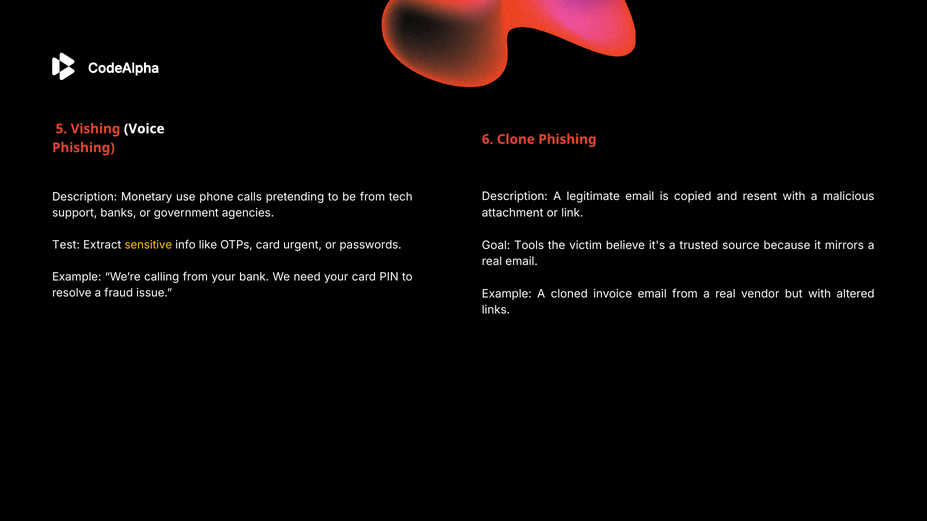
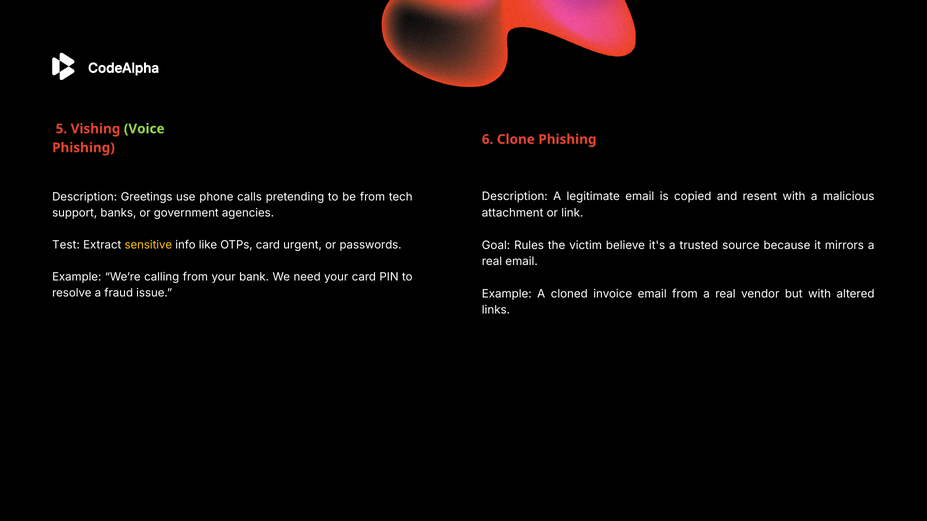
Voice colour: white -> light green
Monetary: Monetary -> Greetings
Tools: Tools -> Rules
